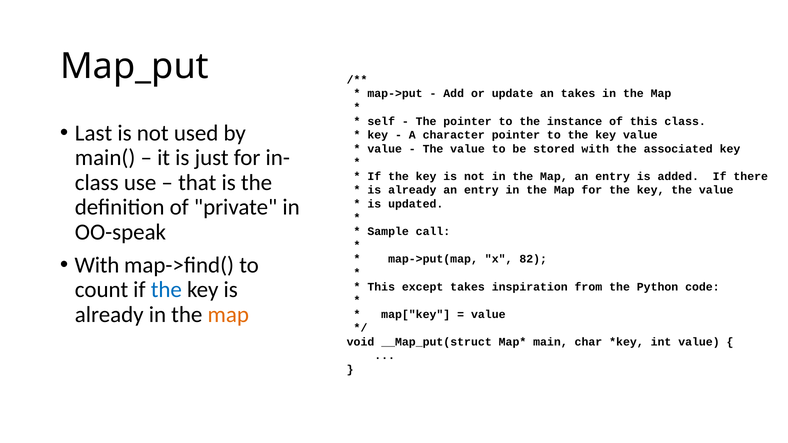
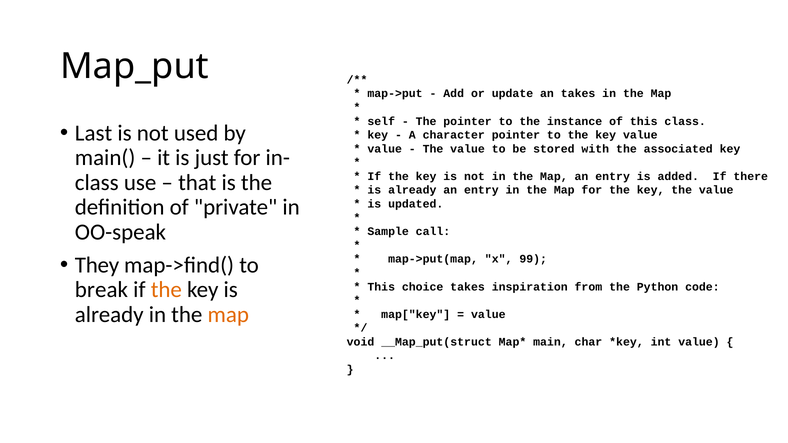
With at (97, 265): With -> They
82: 82 -> 99
count: count -> break
the at (166, 290) colour: blue -> orange
except: except -> choice
